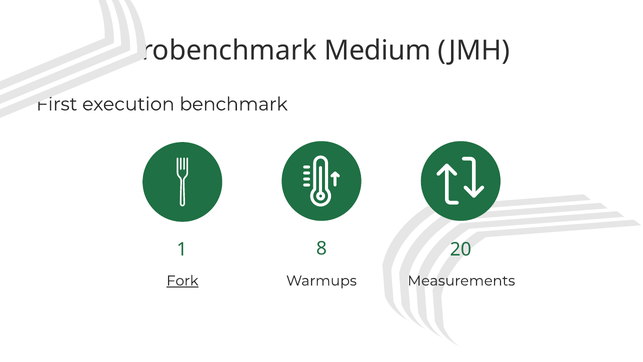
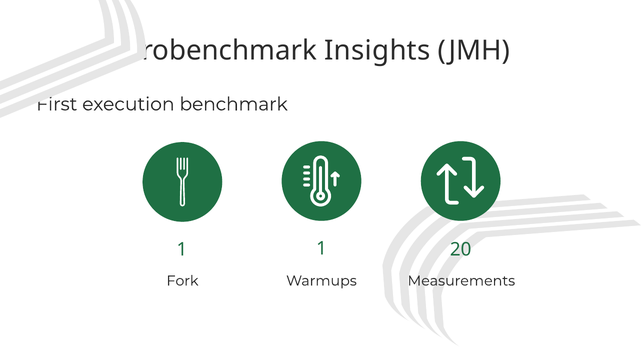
Medium: Medium -> Insights
1 8: 8 -> 1
Fork underline: present -> none
